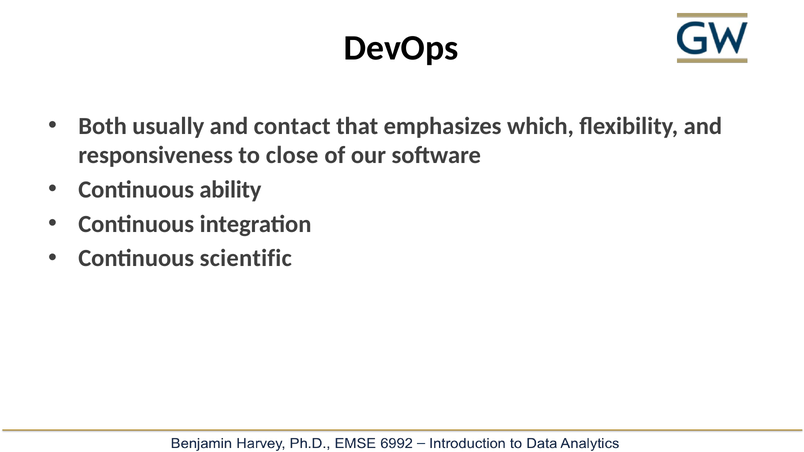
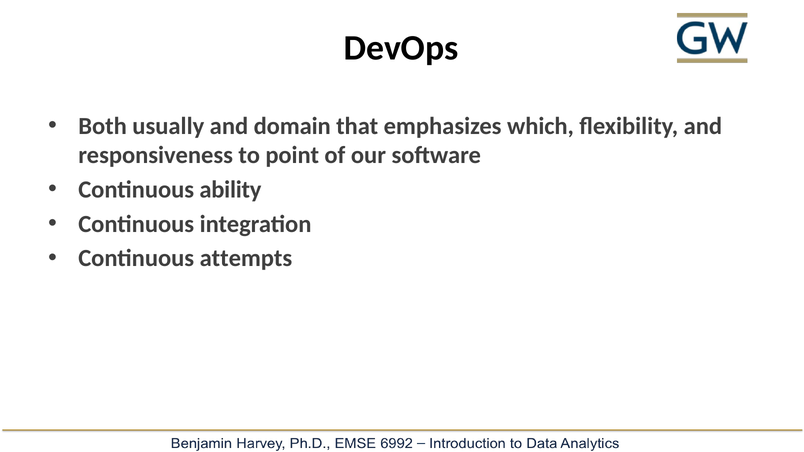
contact: contact -> domain
close: close -> point
scientific: scientific -> attempts
